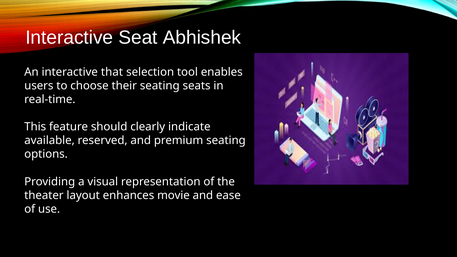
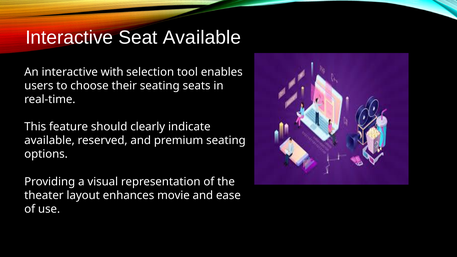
Seat Abhishek: Abhishek -> Available
that: that -> with
